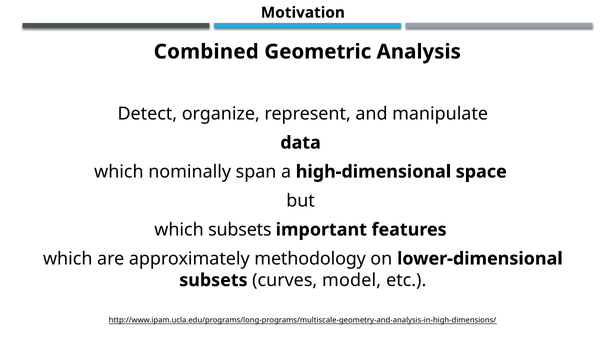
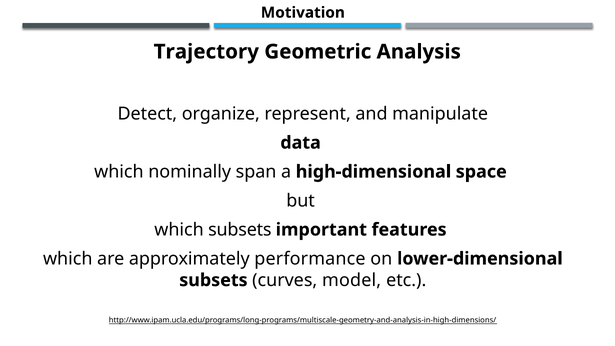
Combined: Combined -> Trajectory
methodology: methodology -> performance
